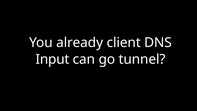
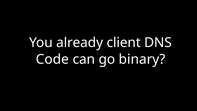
Input: Input -> Code
tunnel: tunnel -> binary
